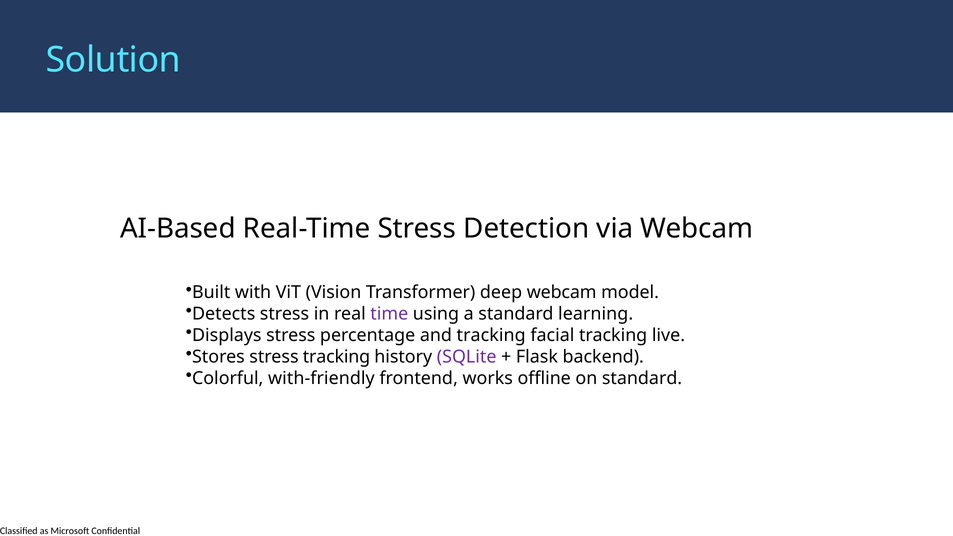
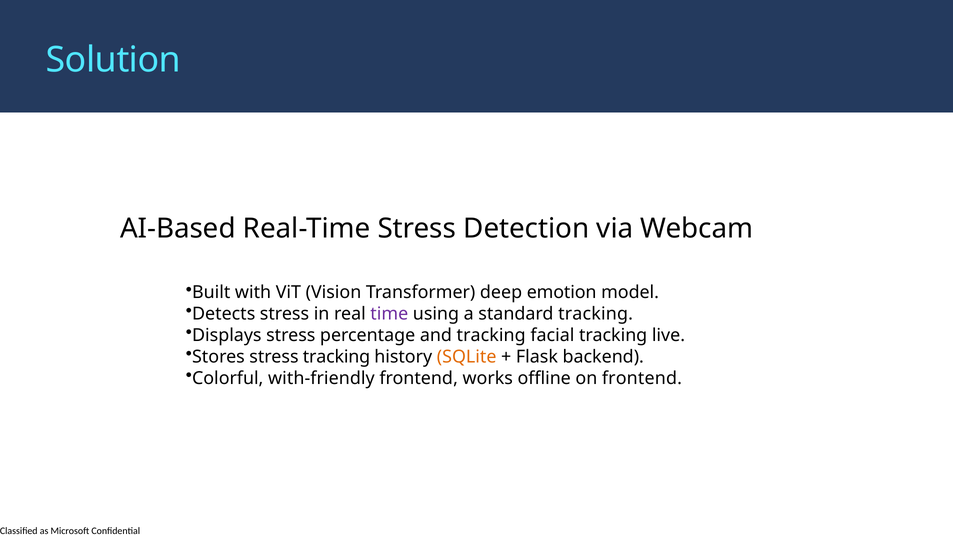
deep webcam: webcam -> emotion
standard learning: learning -> tracking
SQLite colour: purple -> orange
on standard: standard -> frontend
